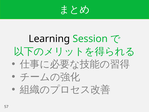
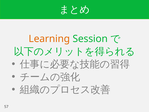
Learning colour: black -> orange
